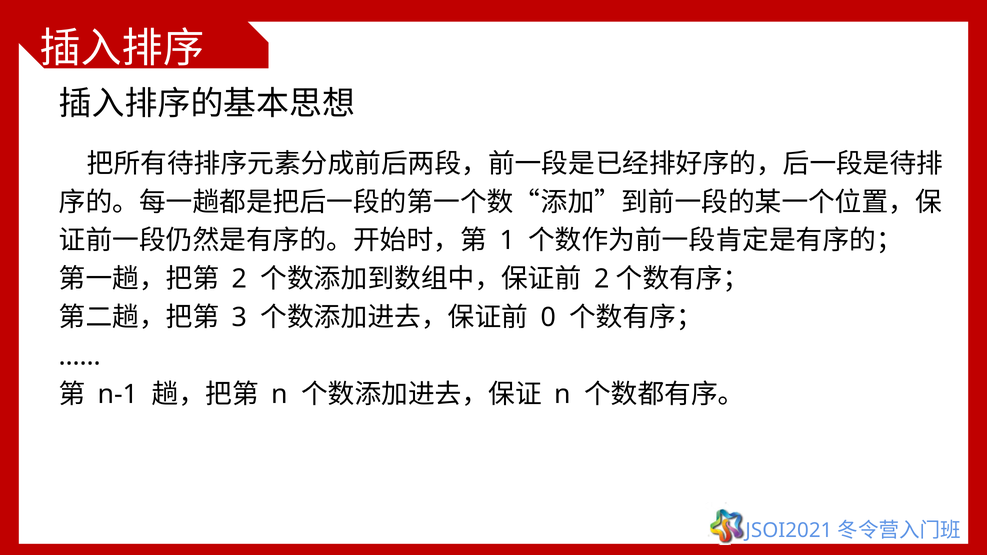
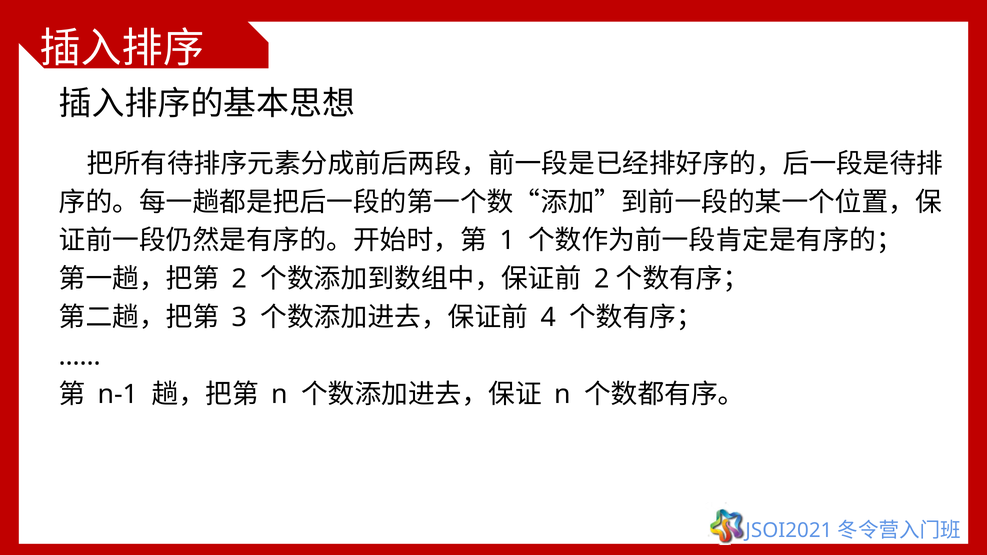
0: 0 -> 4
